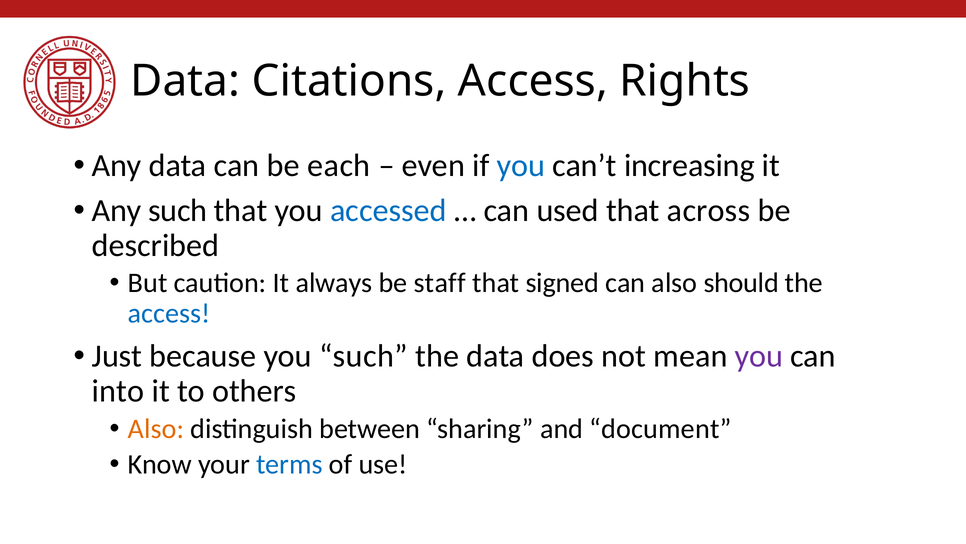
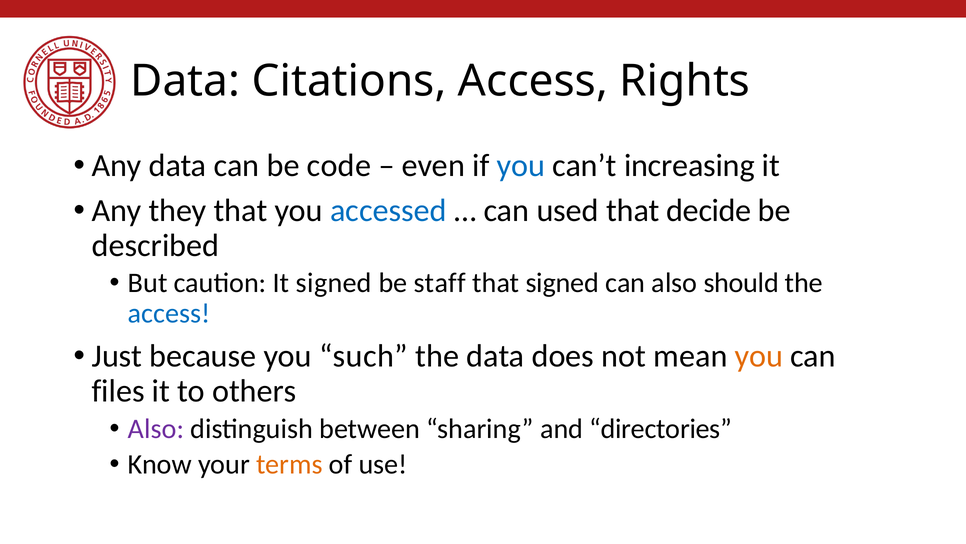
each: each -> code
Any such: such -> they
across: across -> decide
It always: always -> signed
you at (759, 356) colour: purple -> orange
into: into -> files
Also at (156, 428) colour: orange -> purple
document: document -> directories
terms colour: blue -> orange
